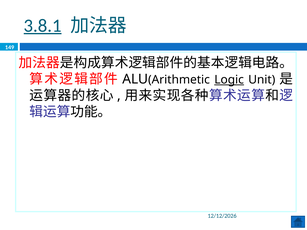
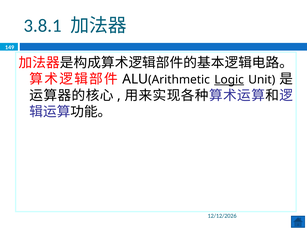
3.8.1 underline: present -> none
